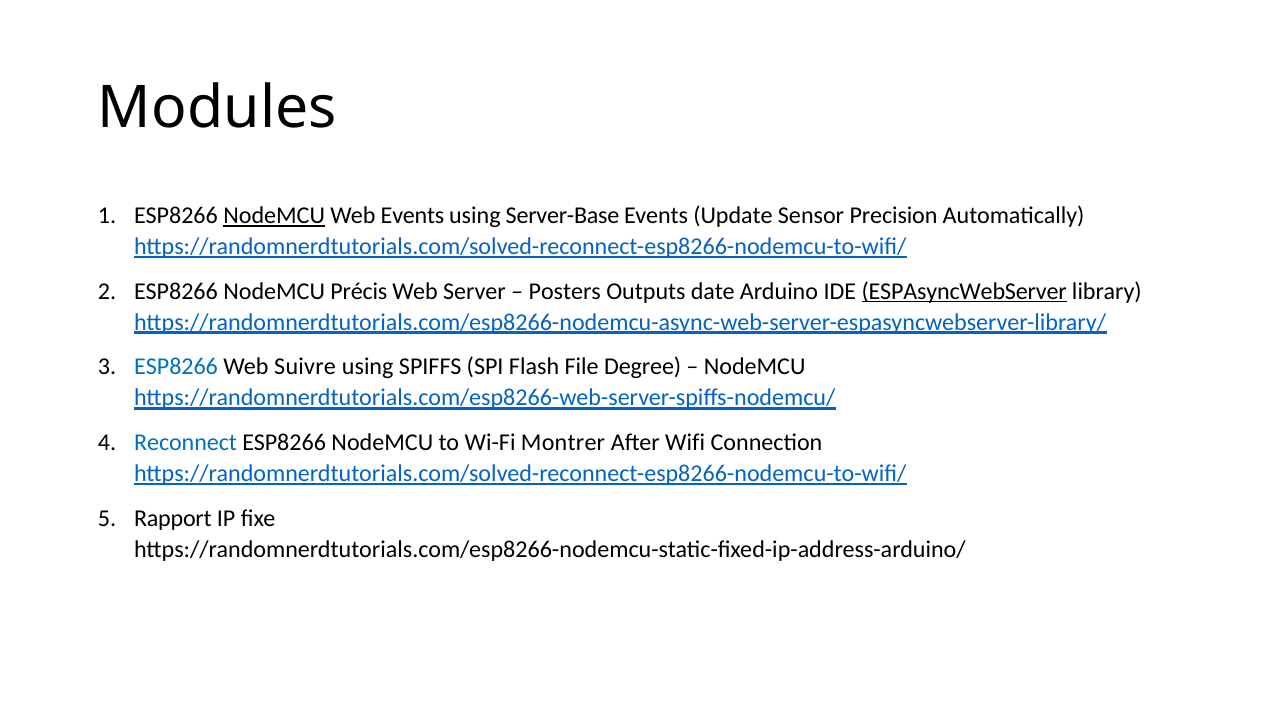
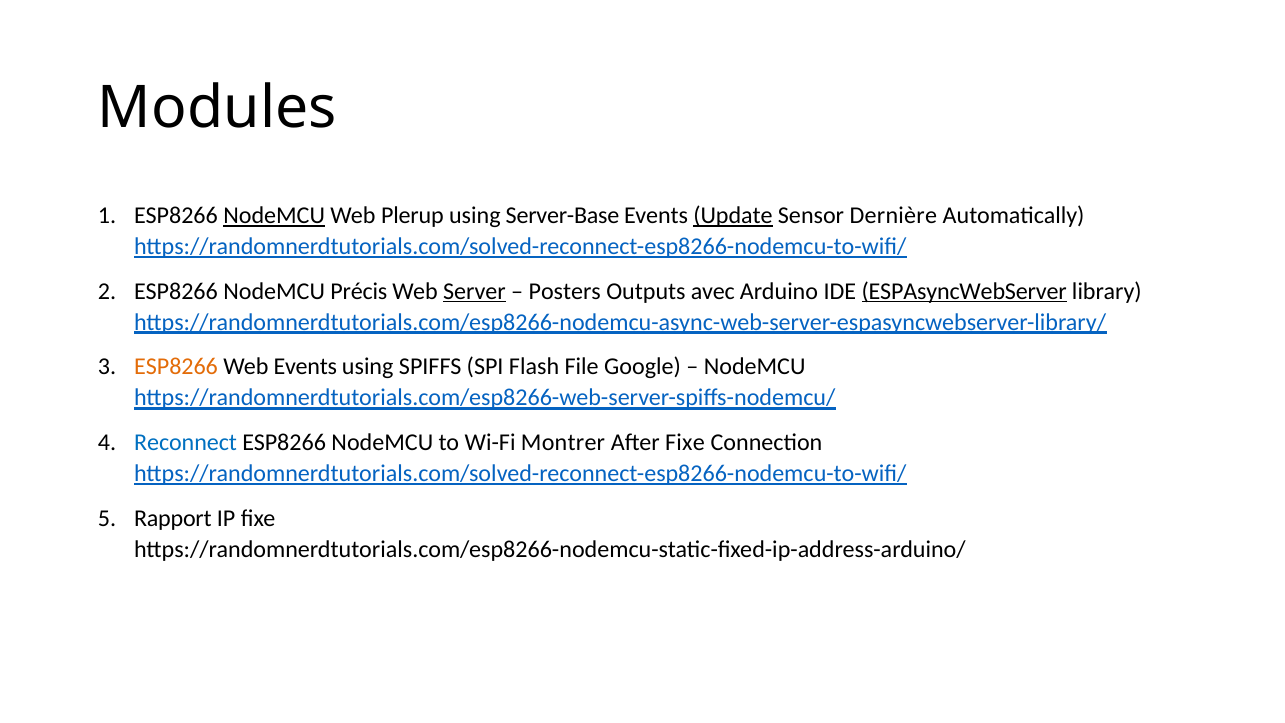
Web Events: Events -> Plerup
Update underline: none -> present
Precision: Precision -> Dernière
Server underline: none -> present
date: date -> avec
ESP8266 at (176, 367) colour: blue -> orange
Web Suivre: Suivre -> Events
Degree: Degree -> Google
After Wifi: Wifi -> Fixe
